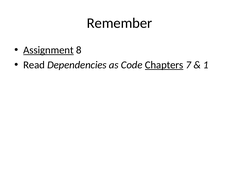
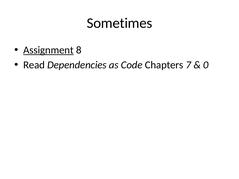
Remember: Remember -> Sometimes
Chapters underline: present -> none
1: 1 -> 0
